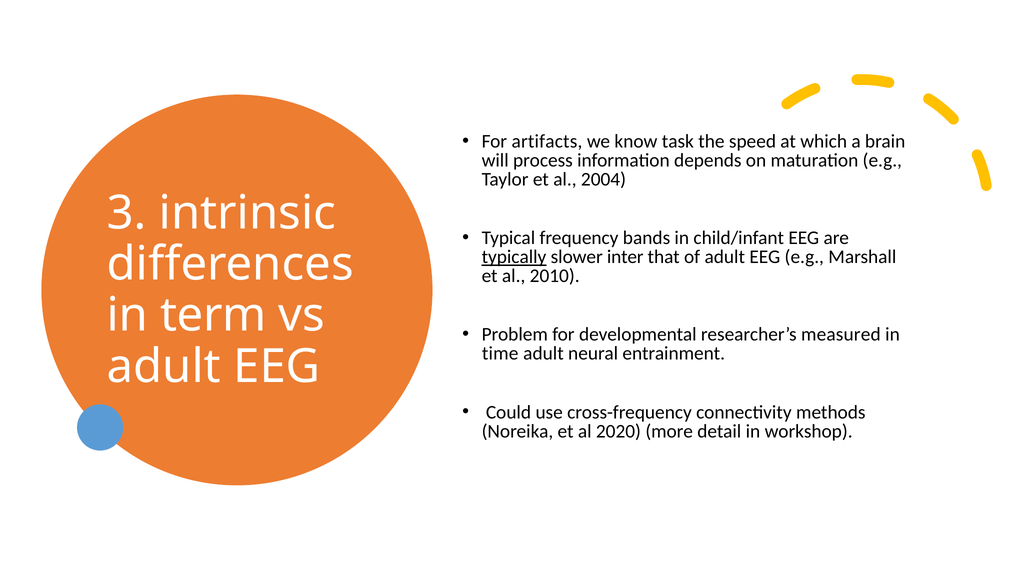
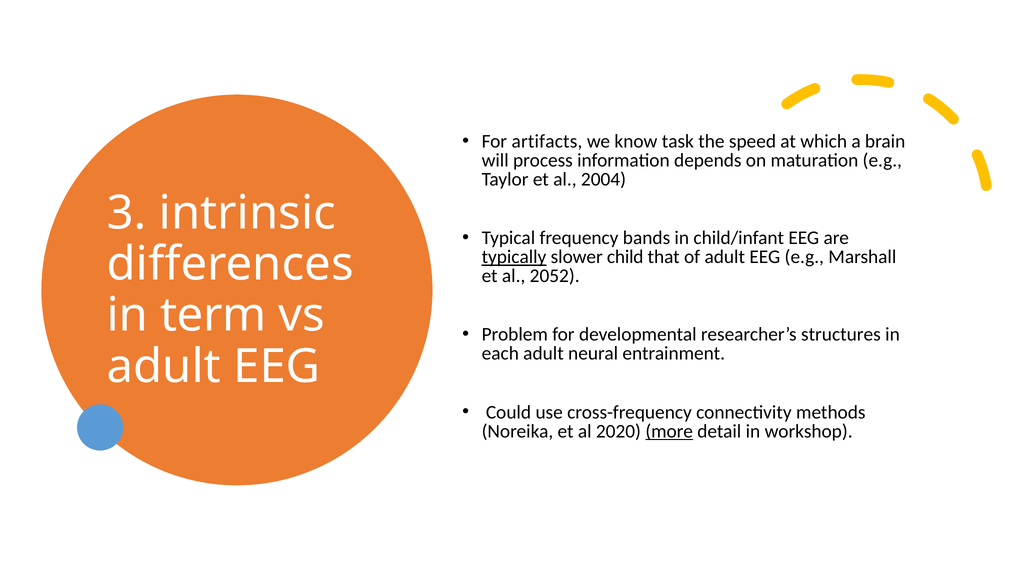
inter: inter -> child
2010: 2010 -> 2052
measured: measured -> structures
time: time -> each
more underline: none -> present
